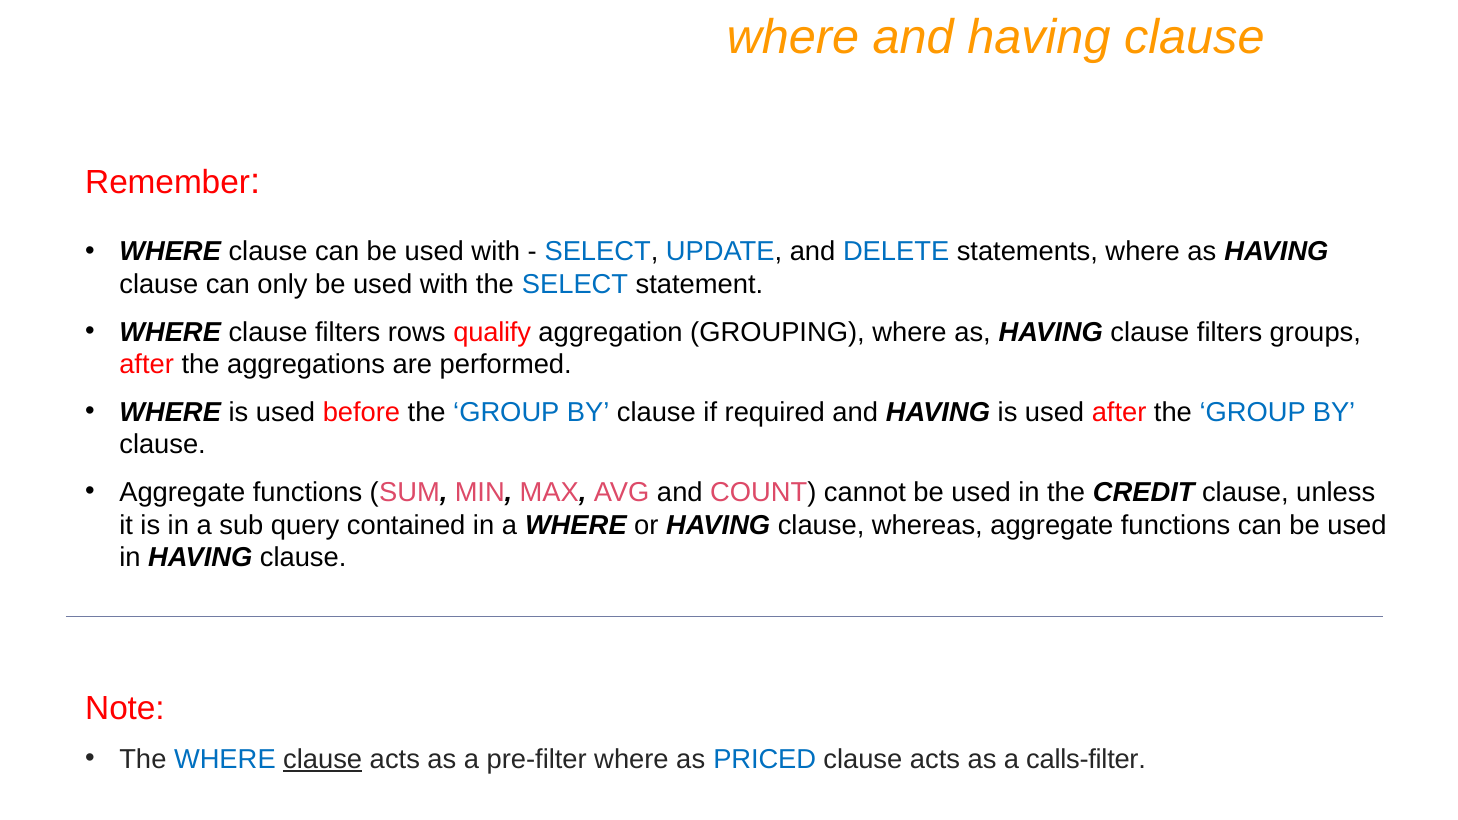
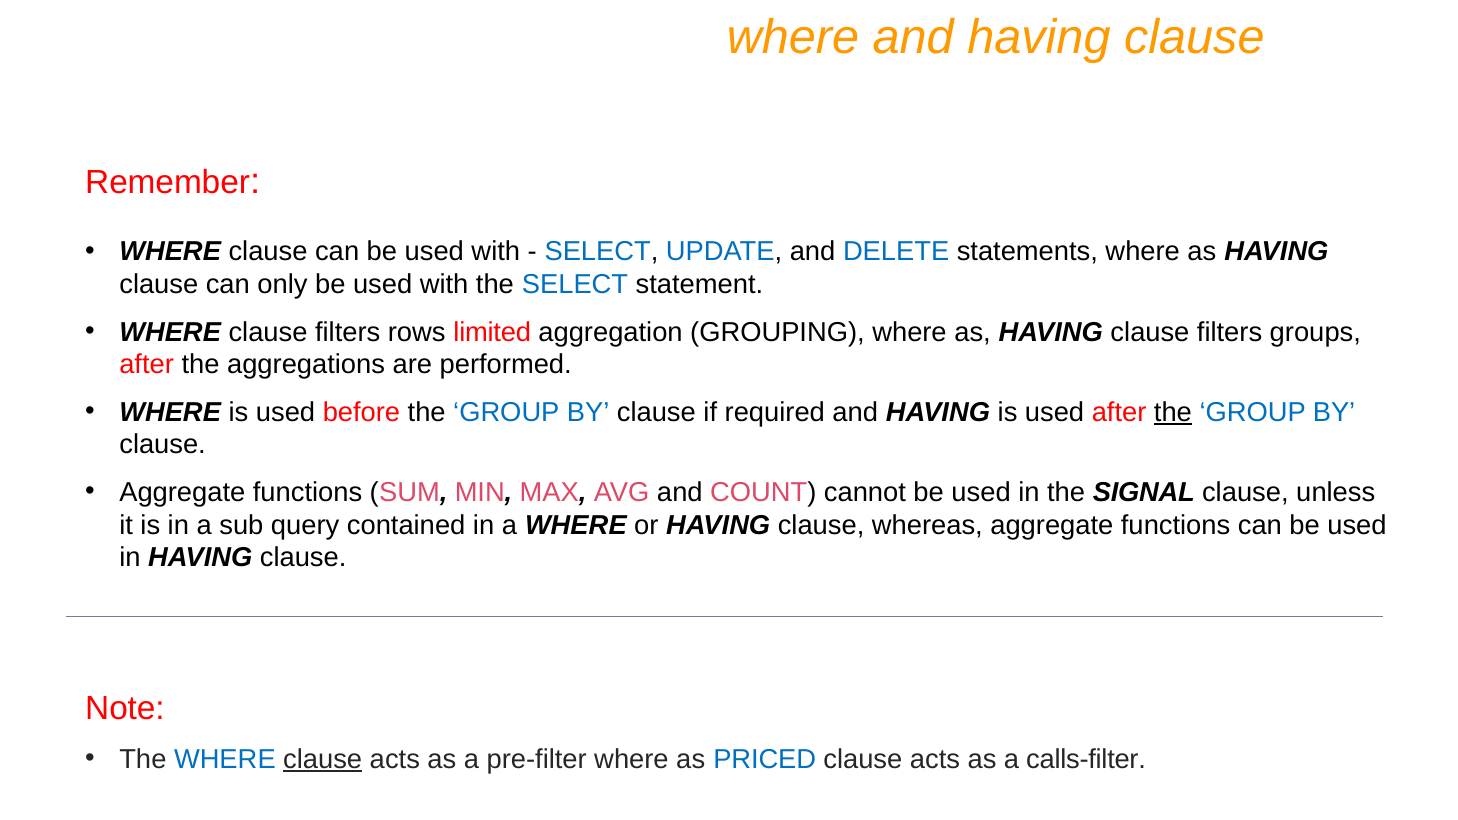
qualify: qualify -> limited
the at (1173, 412) underline: none -> present
CREDIT: CREDIT -> SIGNAL
